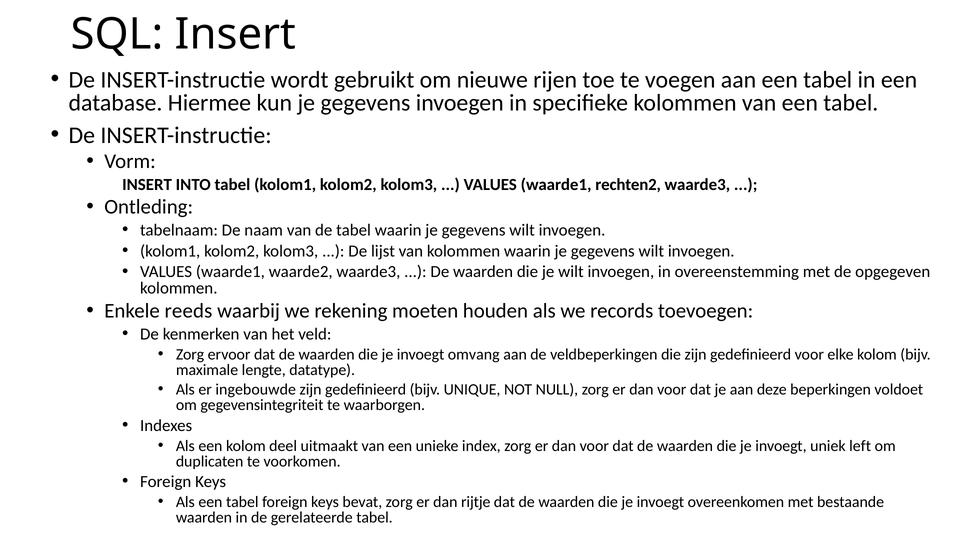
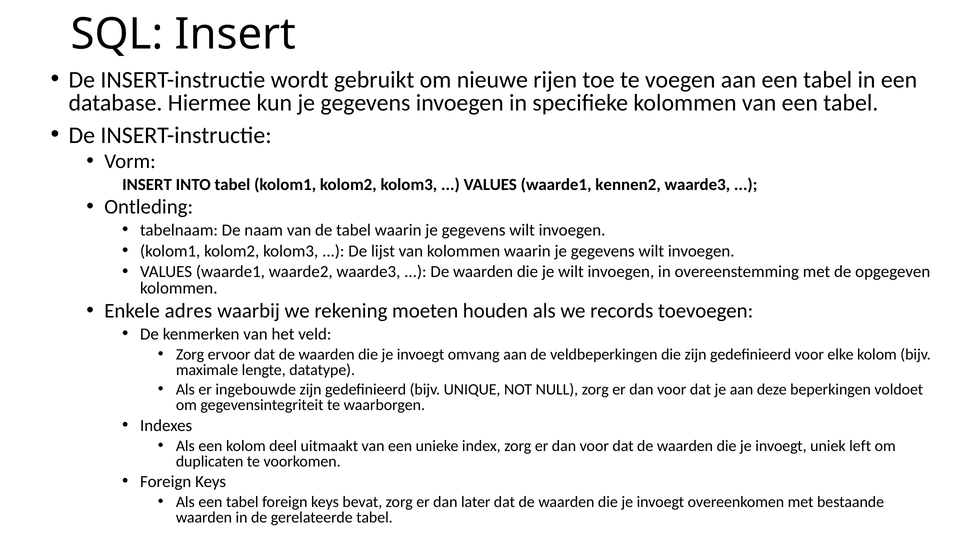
rechten2: rechten2 -> kennen2
reeds: reeds -> adres
rijtje: rijtje -> later
